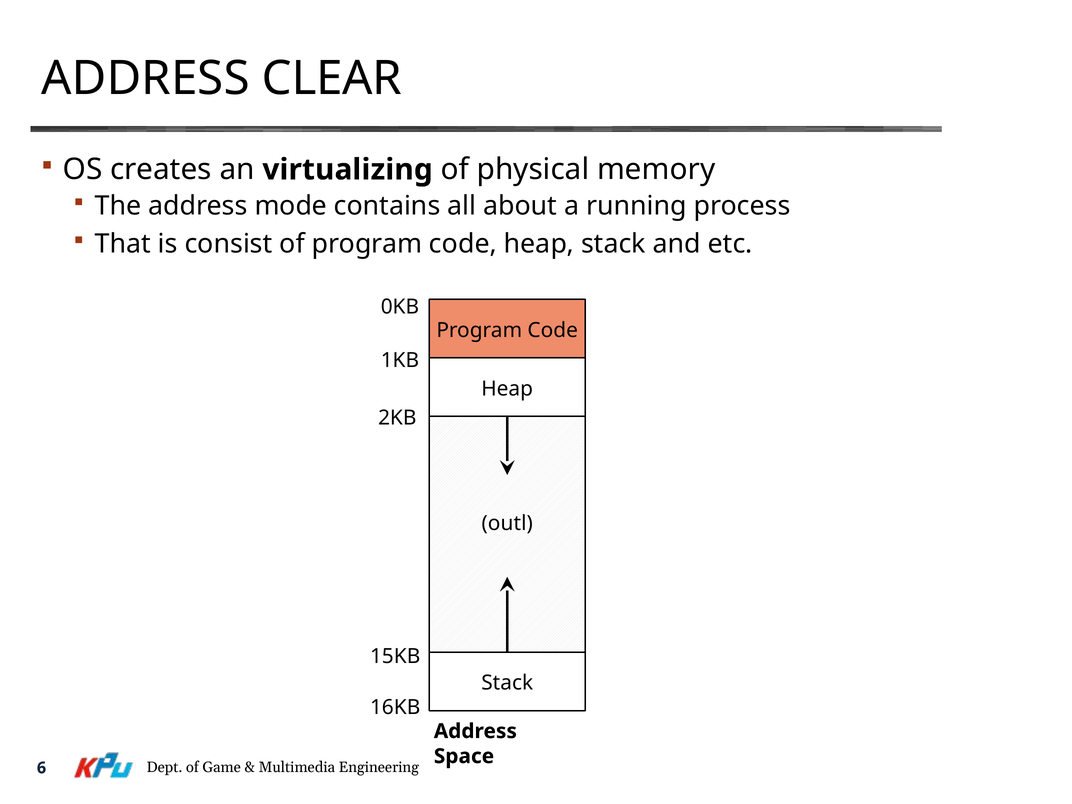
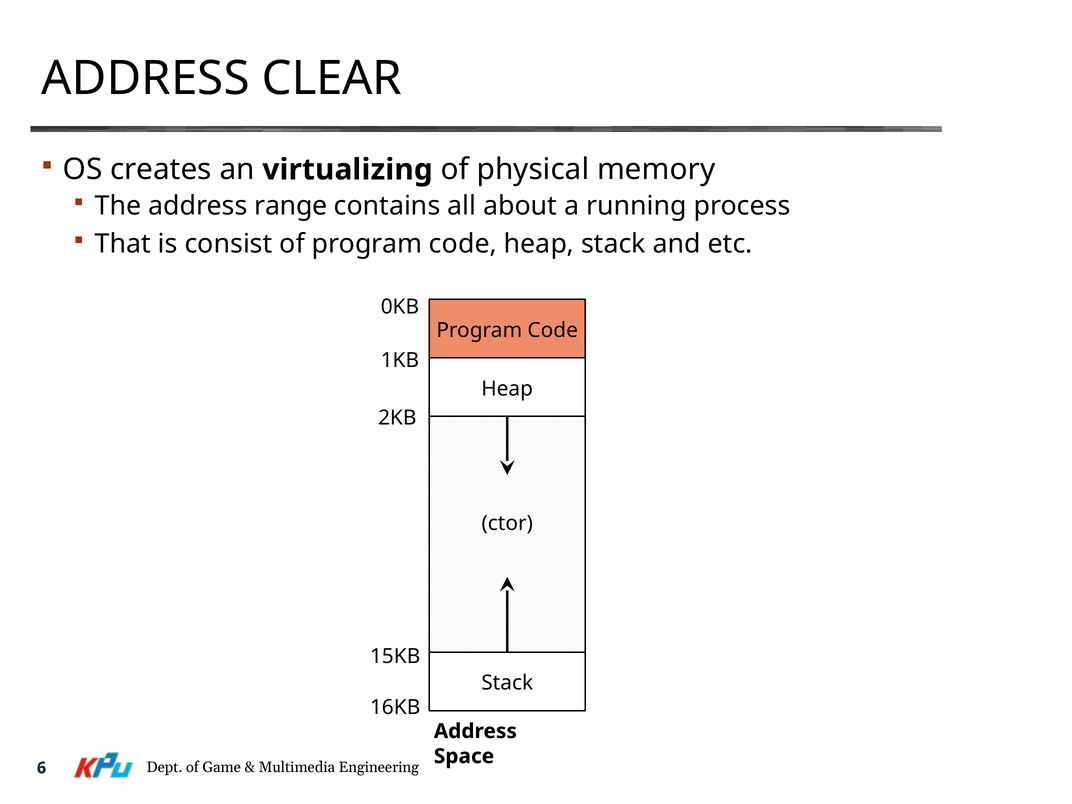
mode: mode -> range
outl: outl -> ctor
